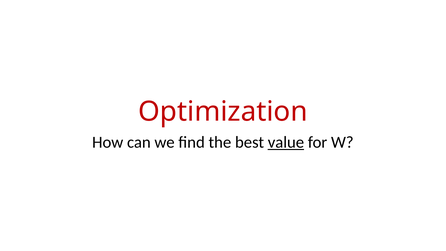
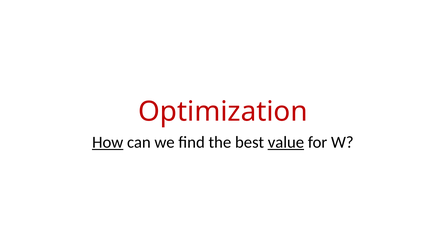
How underline: none -> present
